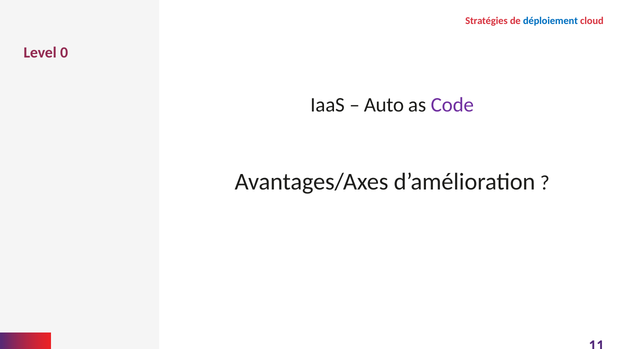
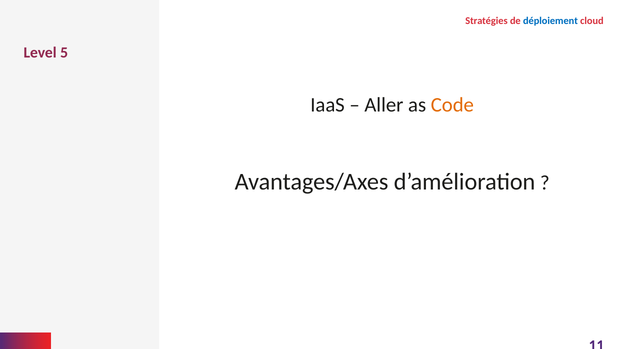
0: 0 -> 5
Auto: Auto -> Aller
Code colour: purple -> orange
